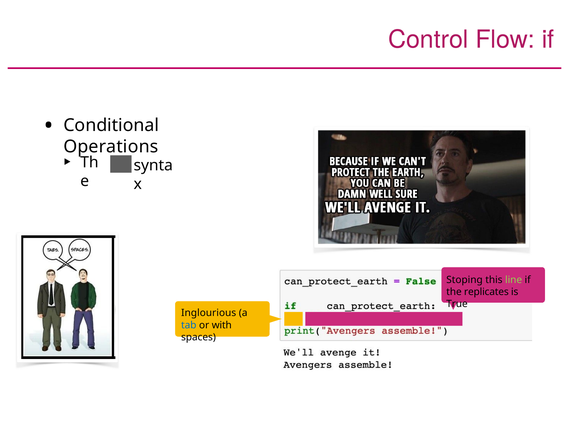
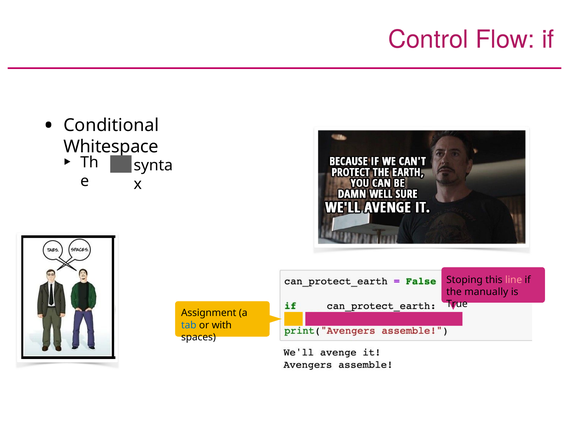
Operations: Operations -> Whitespace
line colour: light green -> pink
replicates: replicates -> manually
Inglourious: Inglourious -> Assignment
